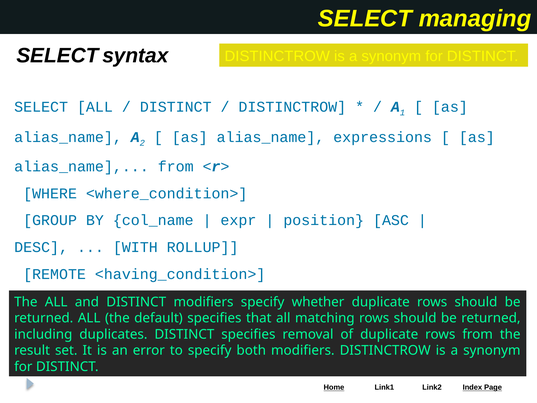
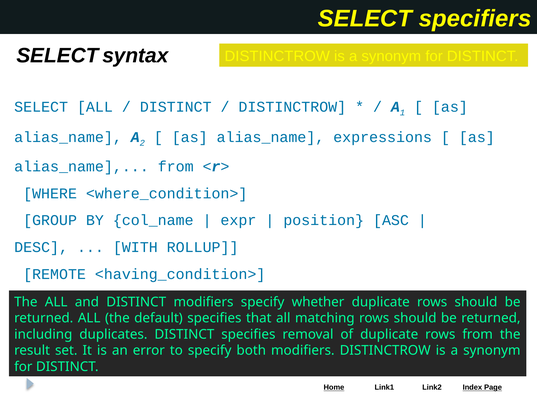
managing: managing -> specifiers
